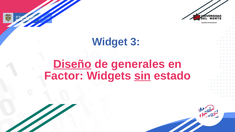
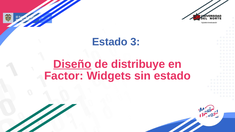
Widget at (110, 42): Widget -> Estado
generales: generales -> distribuye
sin underline: present -> none
